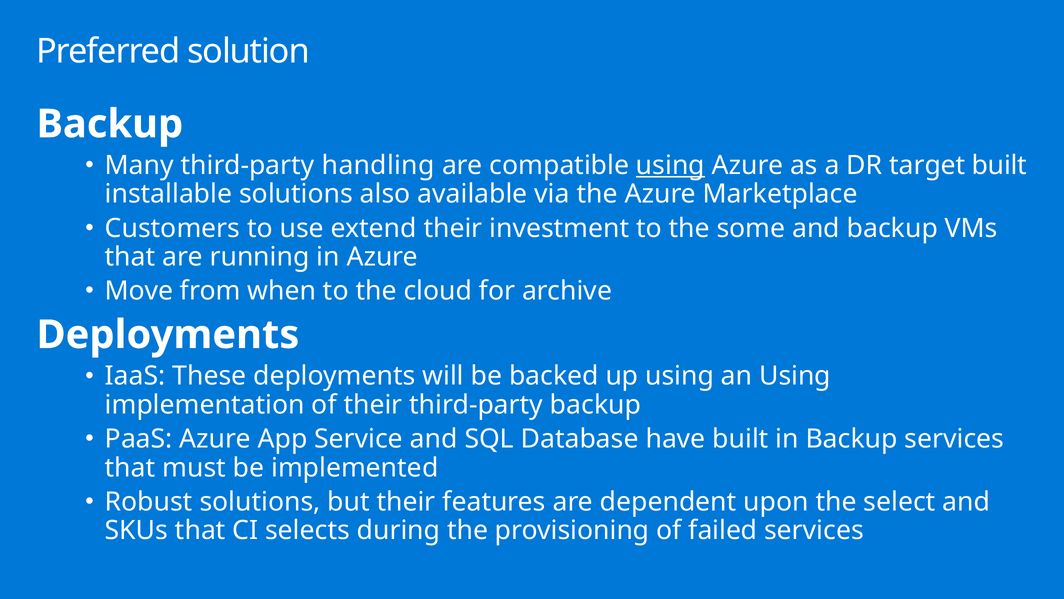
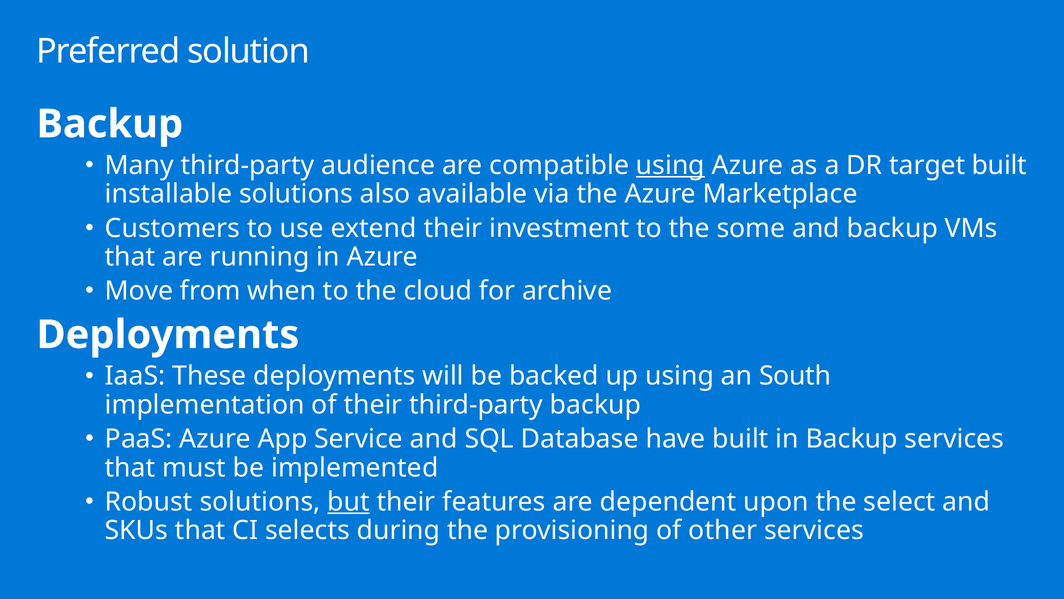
handling: handling -> audience
an Using: Using -> South
but underline: none -> present
failed: failed -> other
